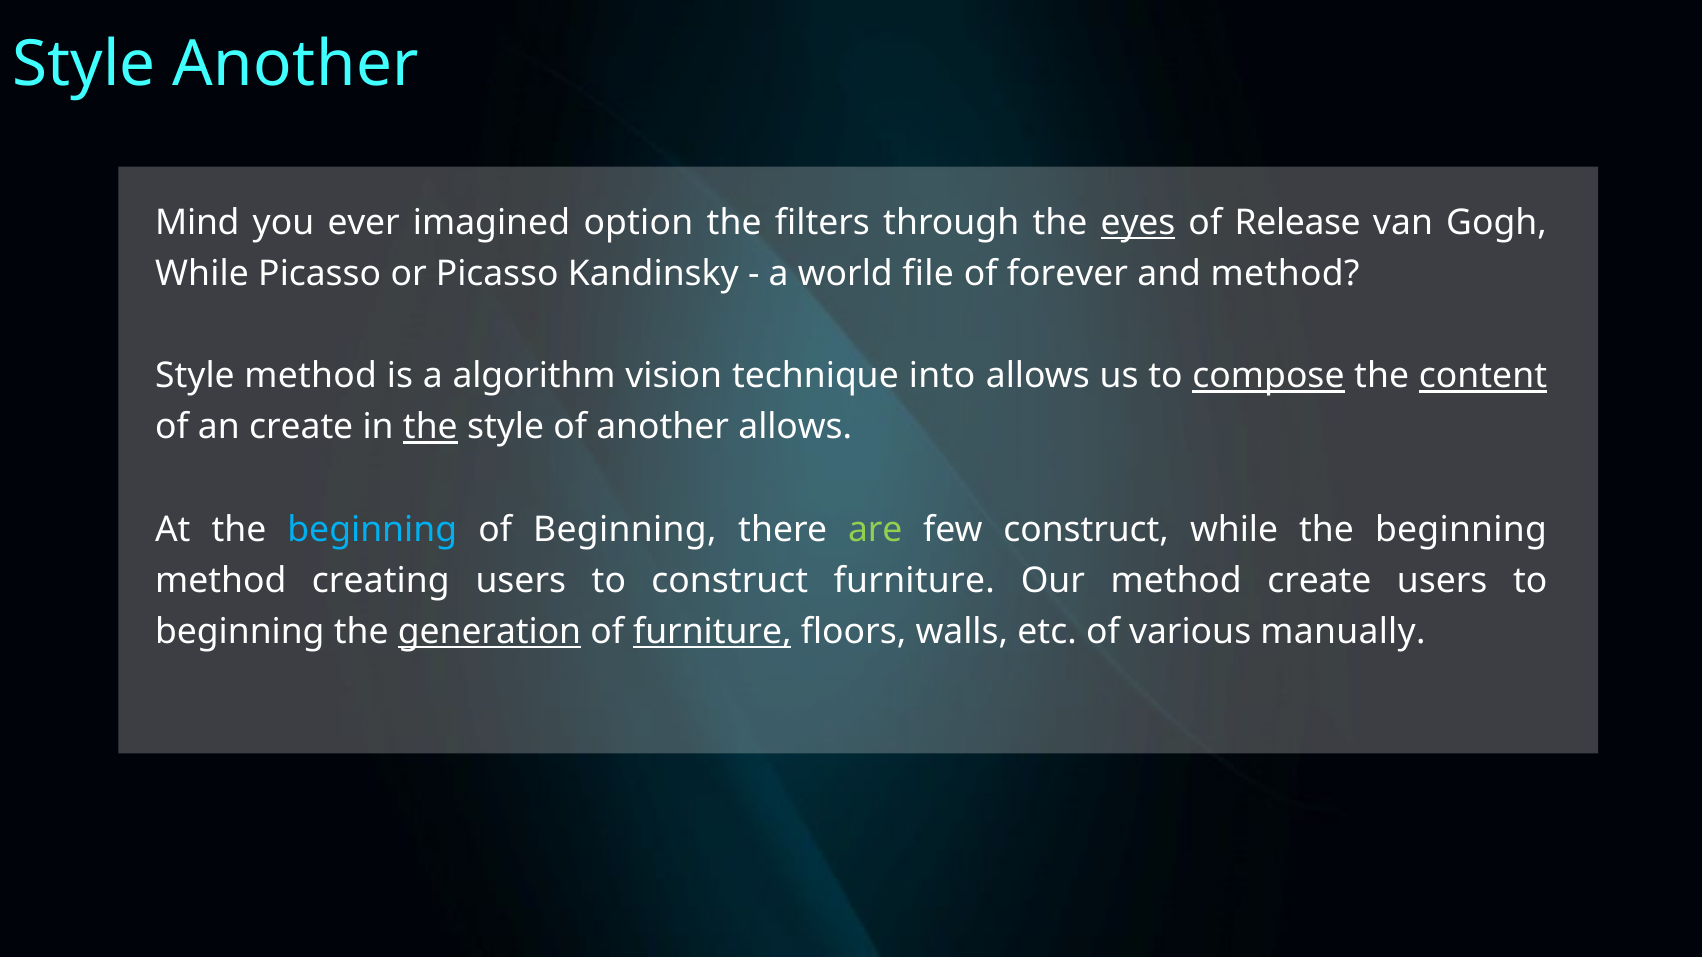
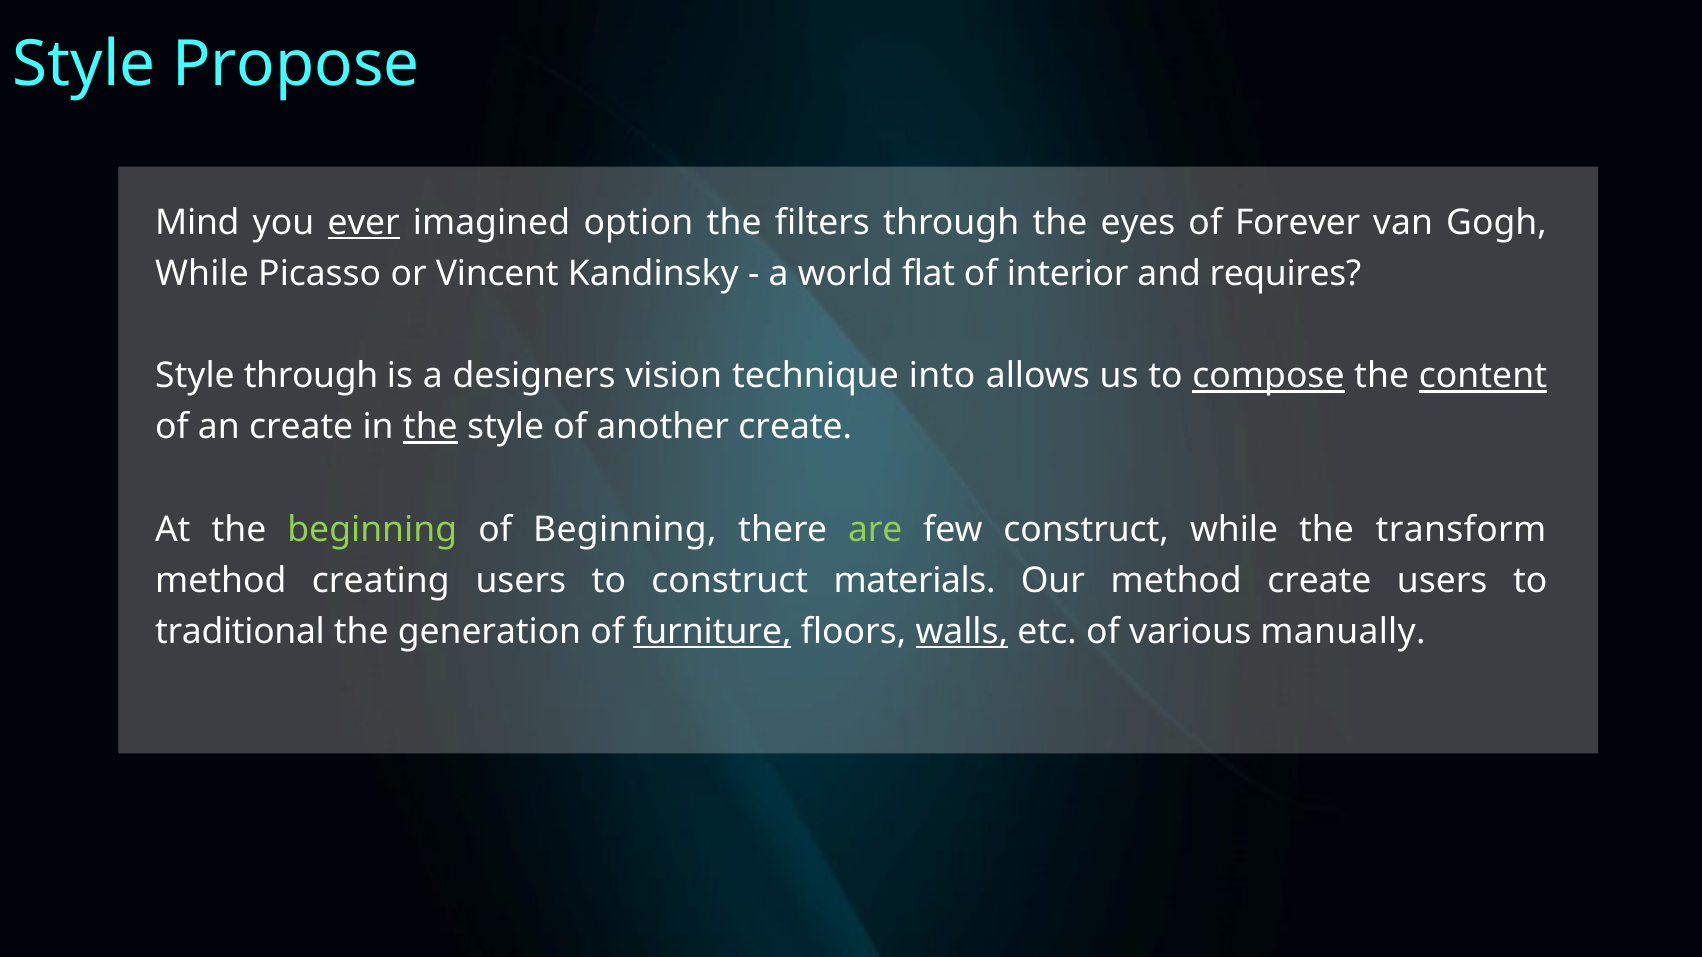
Style Another: Another -> Propose
ever underline: none -> present
eyes underline: present -> none
Release: Release -> Forever
or Picasso: Picasso -> Vincent
file: file -> flat
forever: forever -> interior
and method: method -> requires
Style method: method -> through
algorithm: algorithm -> designers
another allows: allows -> create
beginning at (372, 530) colour: light blue -> light green
while the beginning: beginning -> transform
construct furniture: furniture -> materials
beginning at (240, 632): beginning -> traditional
generation underline: present -> none
walls underline: none -> present
